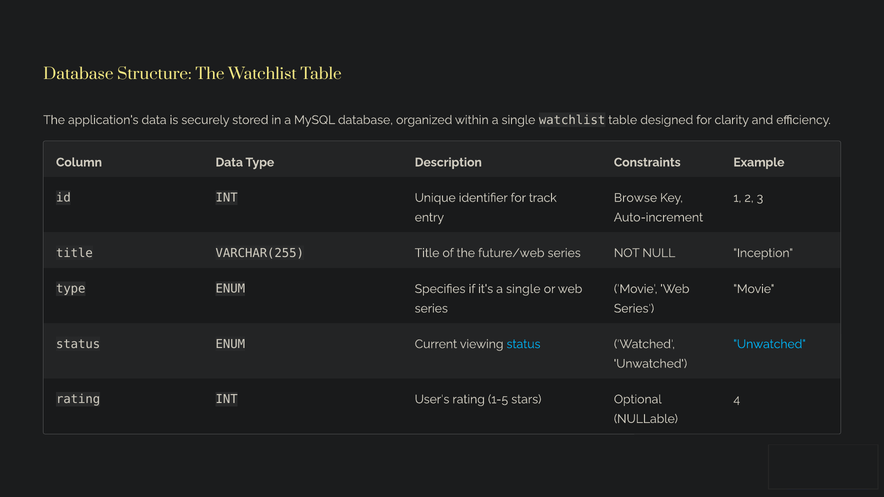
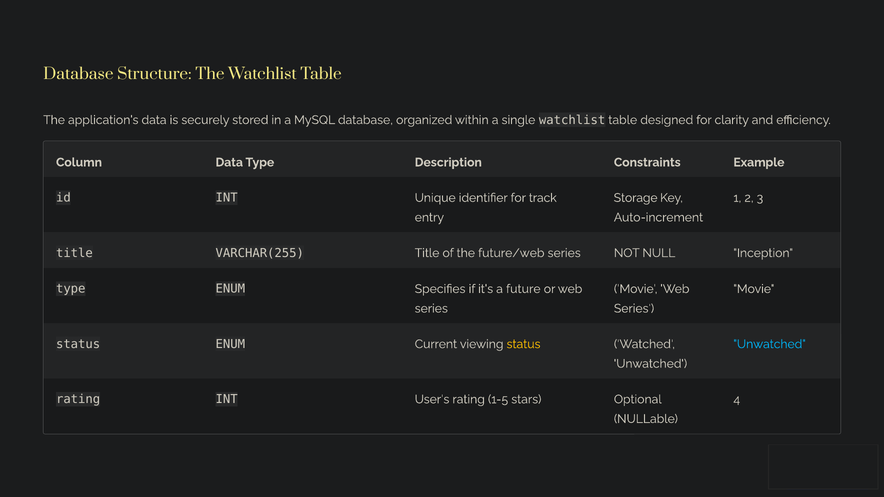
Browse: Browse -> Storage
it's a single: single -> future
status at (524, 344) colour: light blue -> yellow
